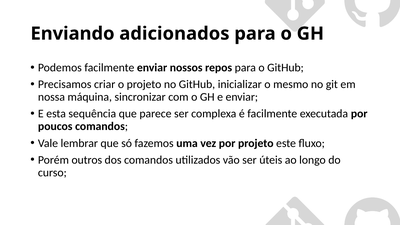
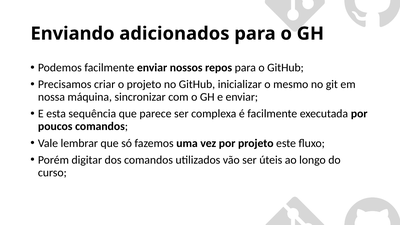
outros: outros -> digitar
